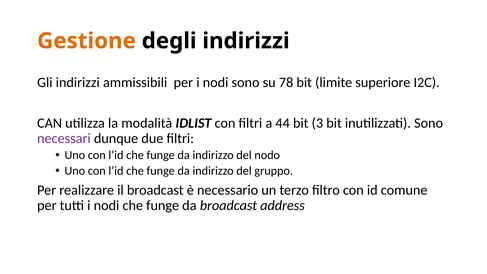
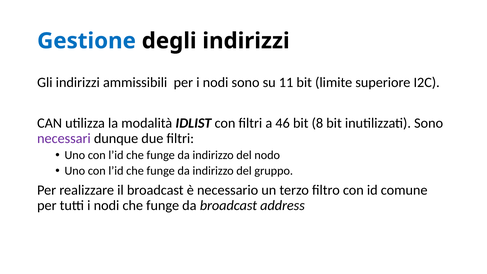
Gestione colour: orange -> blue
78: 78 -> 11
44: 44 -> 46
3: 3 -> 8
